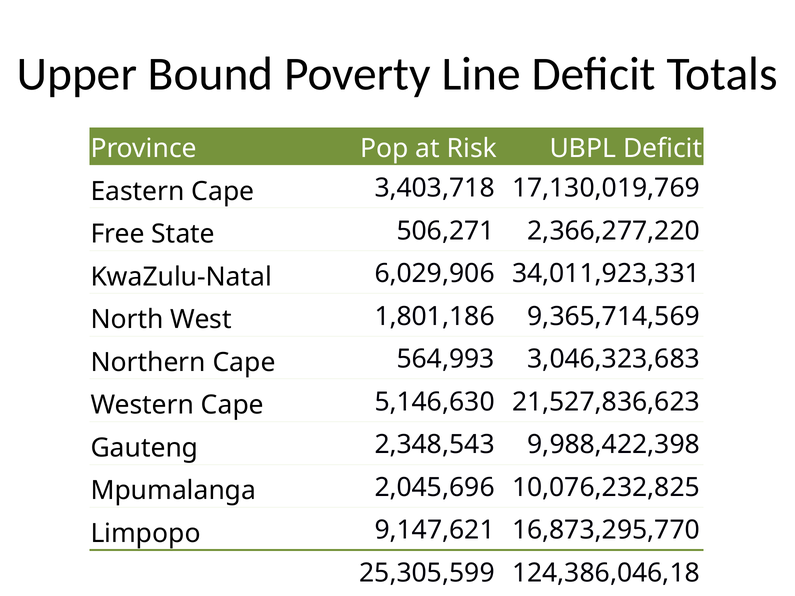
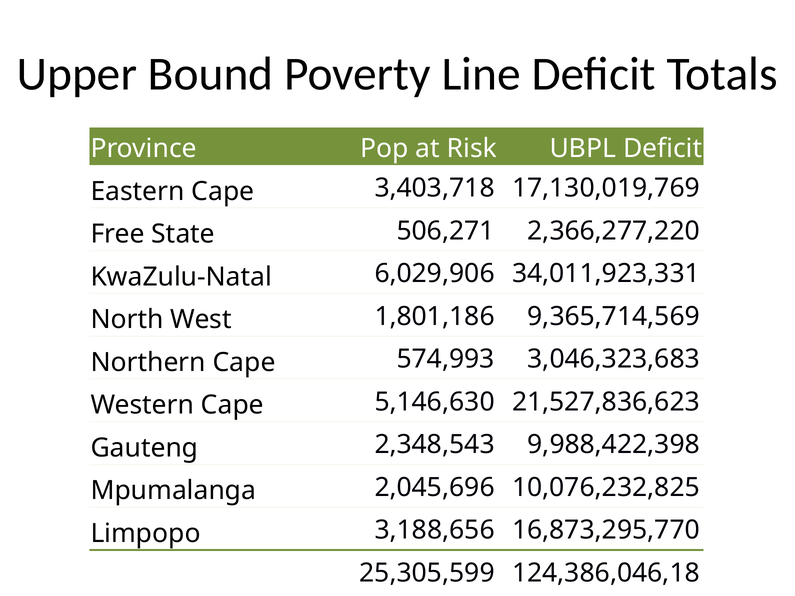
564,993: 564,993 -> 574,993
9,147,621: 9,147,621 -> 3,188,656
